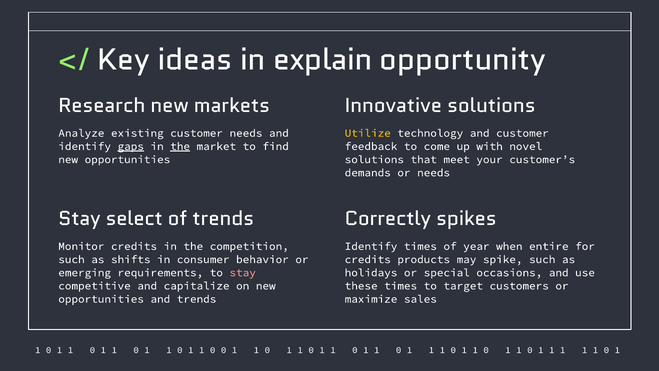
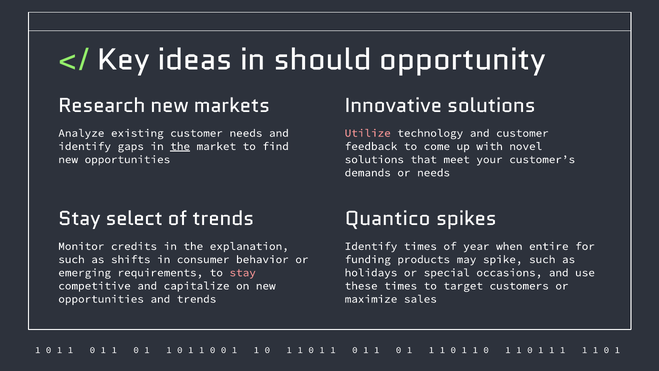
explain: explain -> should
Utilize colour: yellow -> pink
gaps underline: present -> none
Correctly: Correctly -> Quantico
competition: competition -> explanation
credits at (368, 259): credits -> funding
